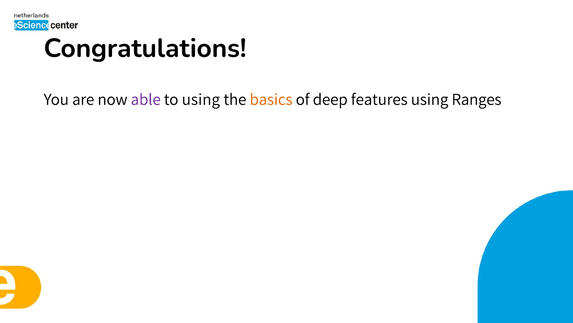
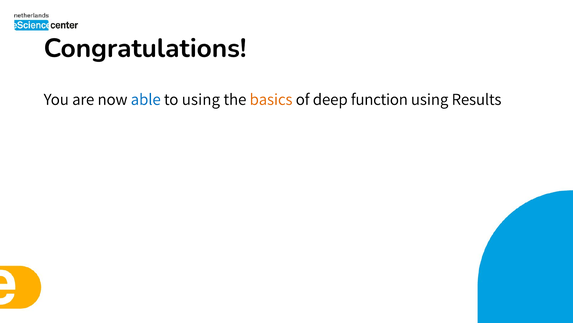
able colour: purple -> blue
features: features -> function
Ranges: Ranges -> Results
